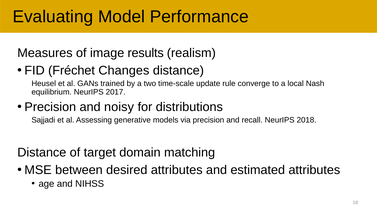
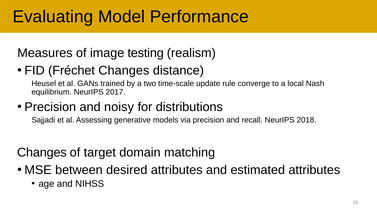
results: results -> testing
Distance at (42, 152): Distance -> Changes
